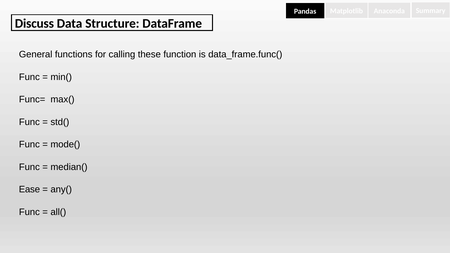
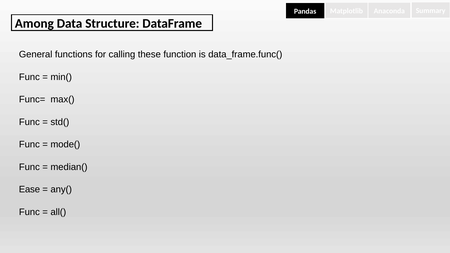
Discuss: Discuss -> Among
